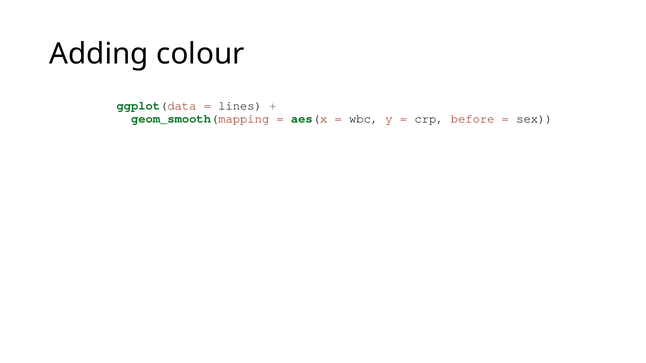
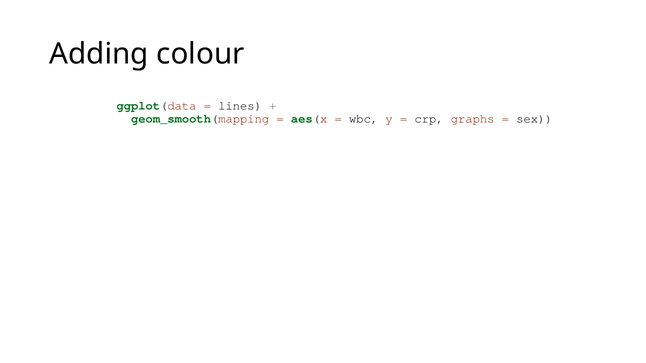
before: before -> graphs
